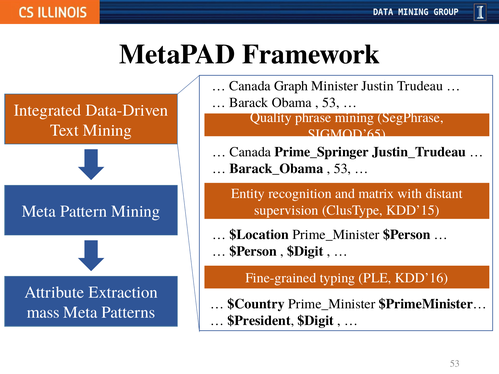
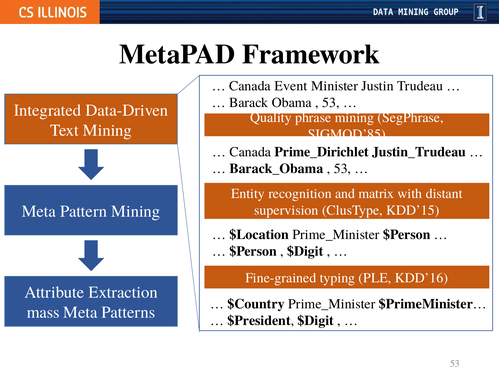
Graph: Graph -> Event
SIGMOD’65: SIGMOD’65 -> SIGMOD’85
Prime_Springer: Prime_Springer -> Prime_Dirichlet
